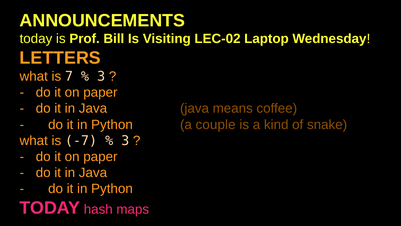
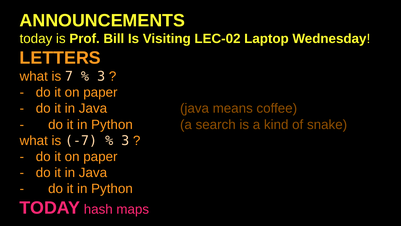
couple: couple -> search
